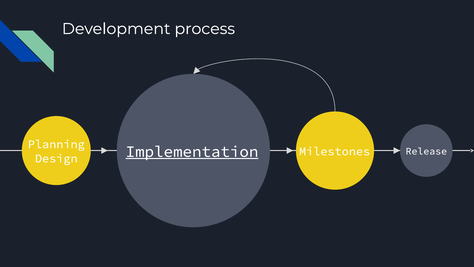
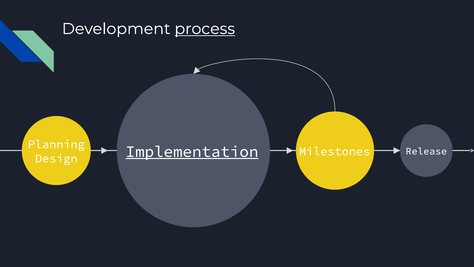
process underline: none -> present
